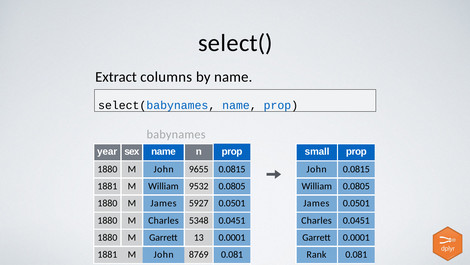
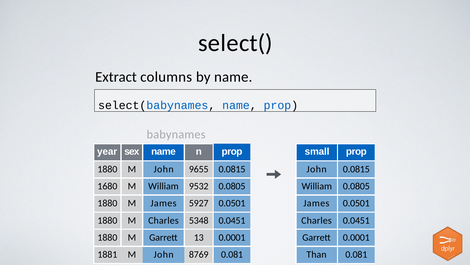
1881 at (107, 186): 1881 -> 1680
Rank: Rank -> Than
